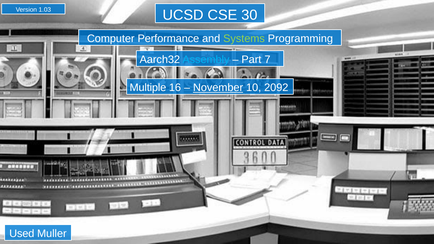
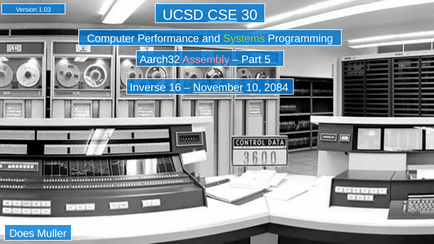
CSE underline: none -> present
Assembly colour: light blue -> pink
7: 7 -> 5
Multiple: Multiple -> Inverse
2092: 2092 -> 2084
Used: Used -> Does
